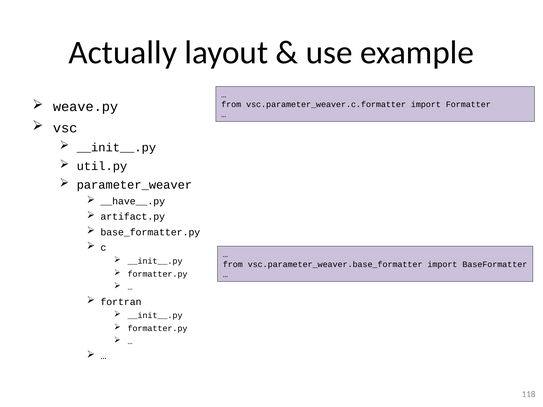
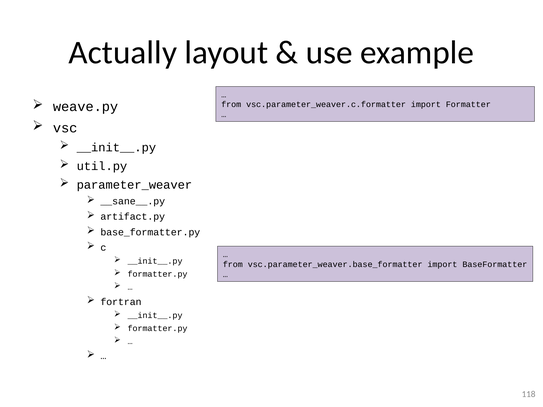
__have__.py: __have__.py -> __sane__.py
